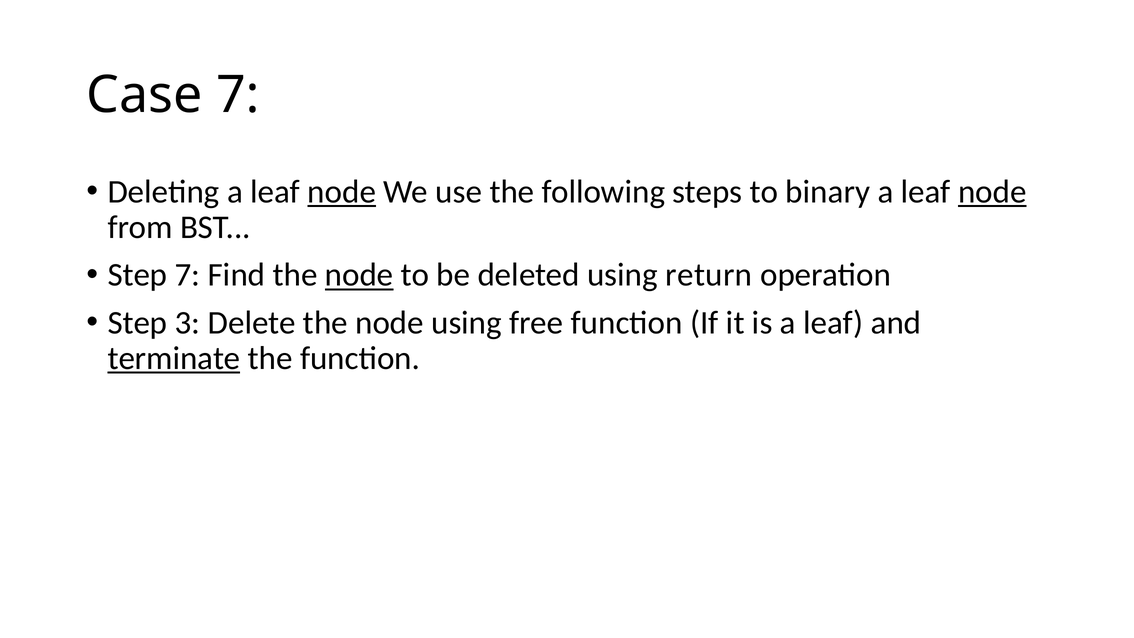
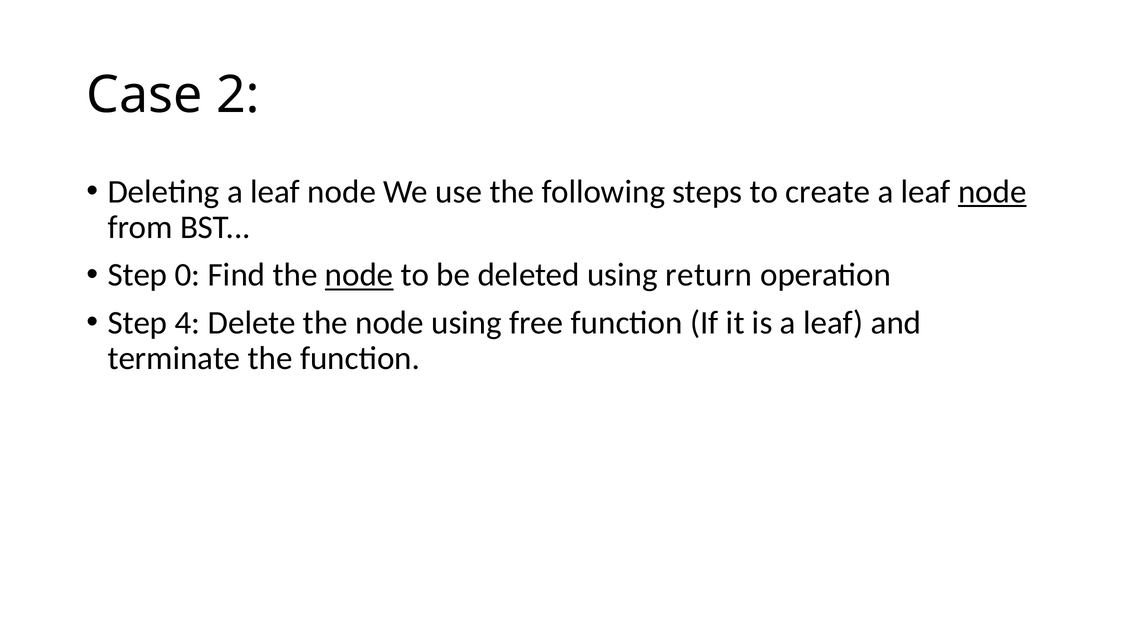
Case 7: 7 -> 2
node at (342, 192) underline: present -> none
binary: binary -> create
Step 7: 7 -> 0
3: 3 -> 4
terminate underline: present -> none
